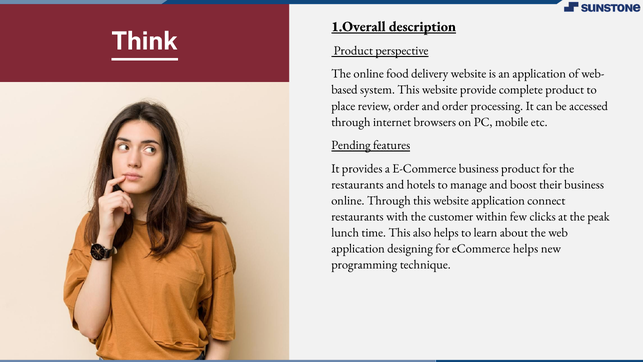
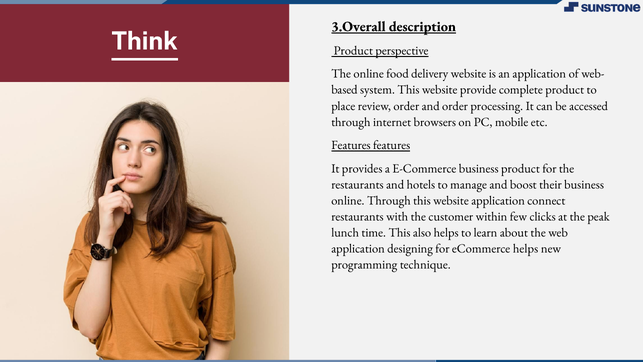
1.Overall: 1.Overall -> 3.Overall
Pending at (351, 145): Pending -> Features
